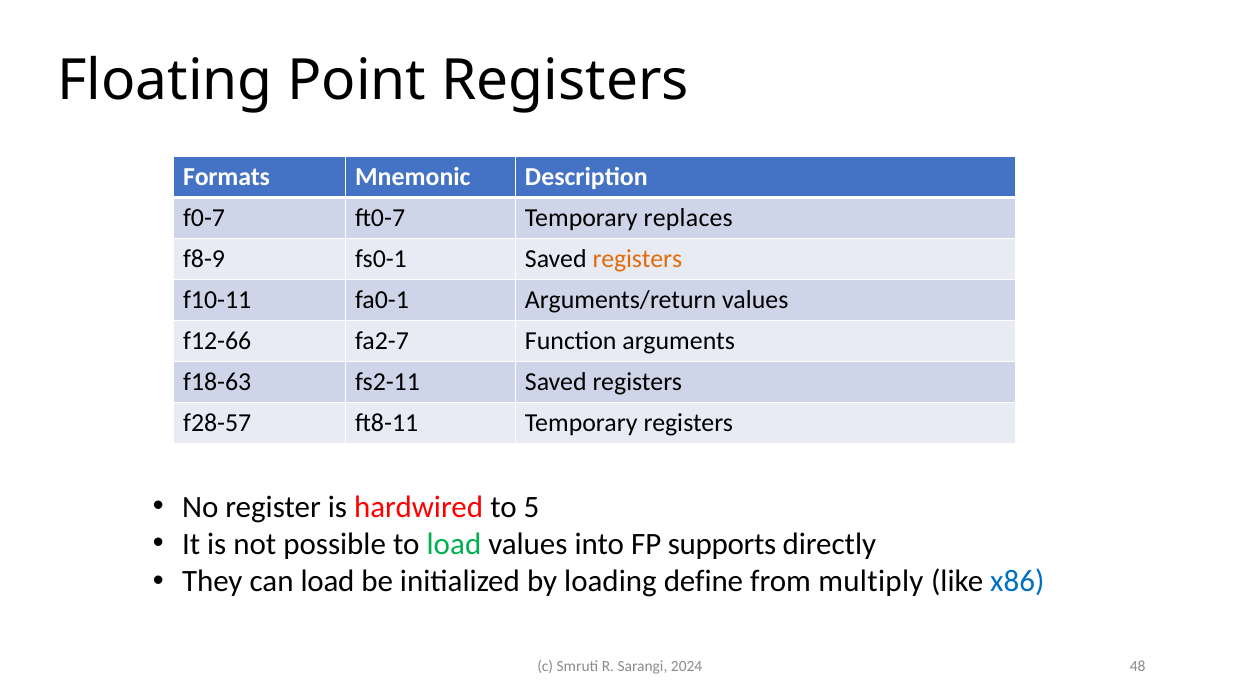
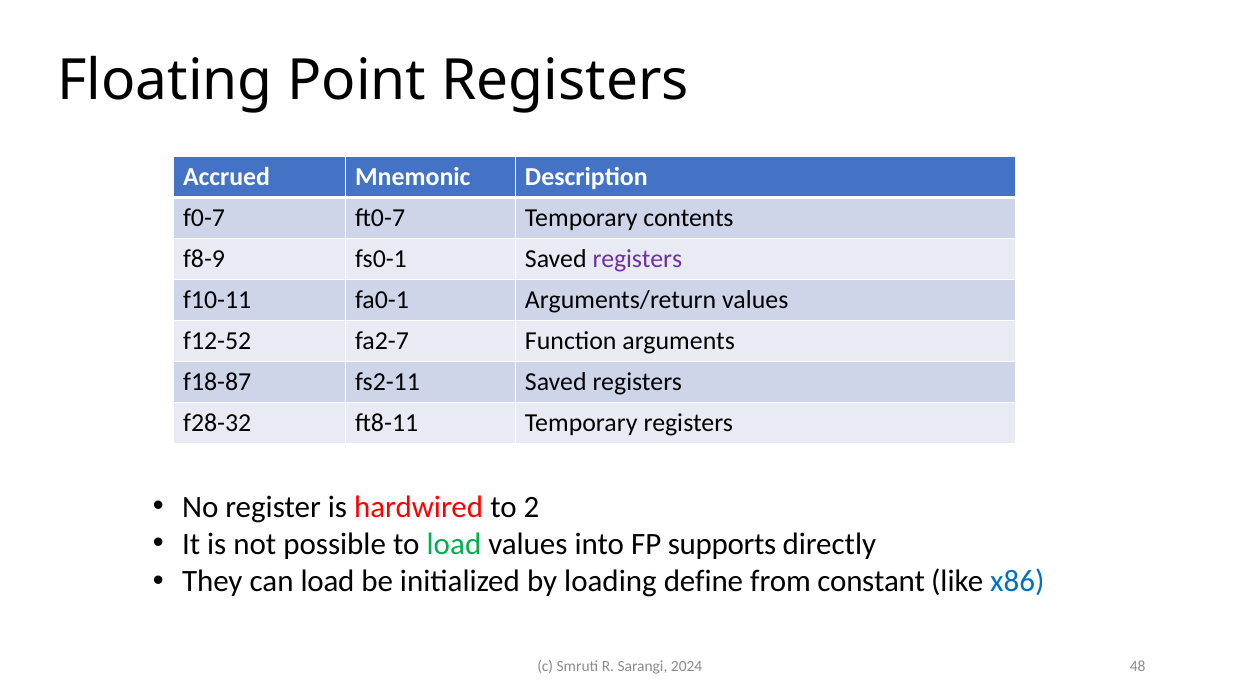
Formats: Formats -> Accrued
replaces: replaces -> contents
registers at (637, 259) colour: orange -> purple
f12-66: f12-66 -> f12-52
f18-63: f18-63 -> f18-87
f28-57: f28-57 -> f28-32
5: 5 -> 2
multiply: multiply -> constant
